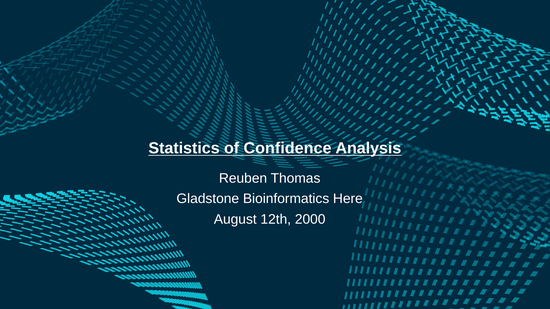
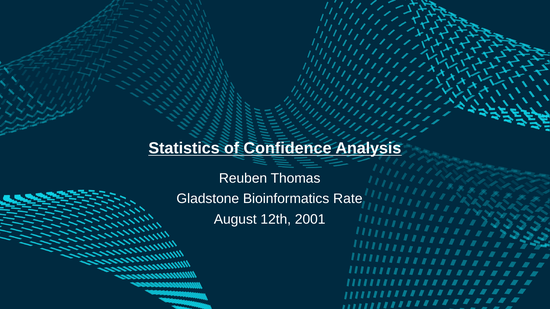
Here: Here -> Rate
2000: 2000 -> 2001
